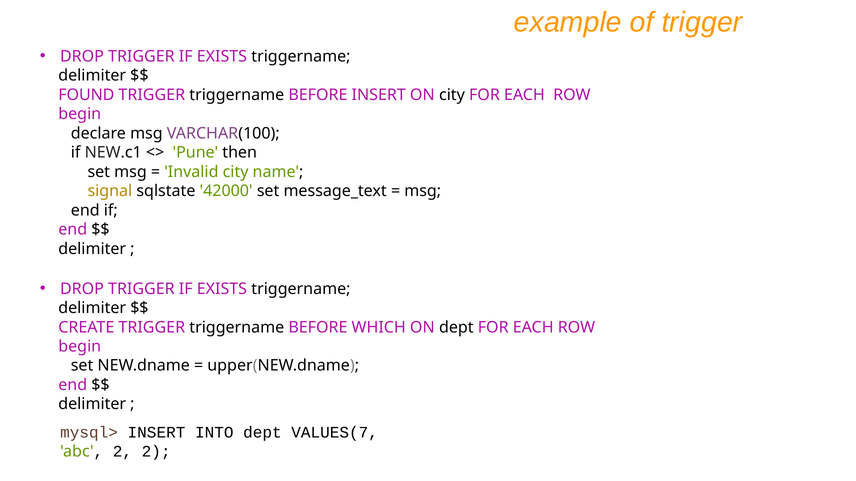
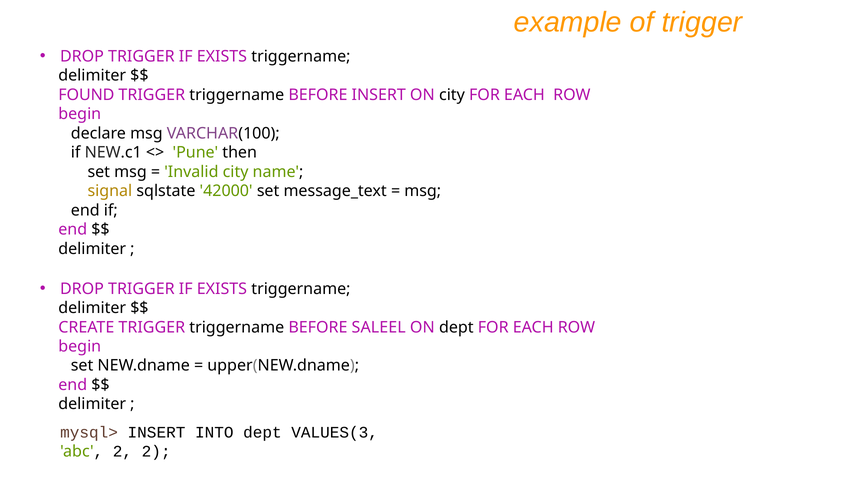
WHICH: WHICH -> SALEEL
VALUES(7: VALUES(7 -> VALUES(3
